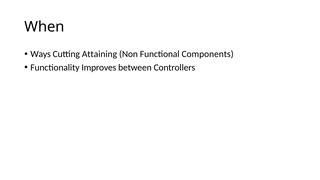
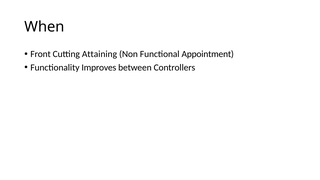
Ways: Ways -> Front
Components: Components -> Appointment
